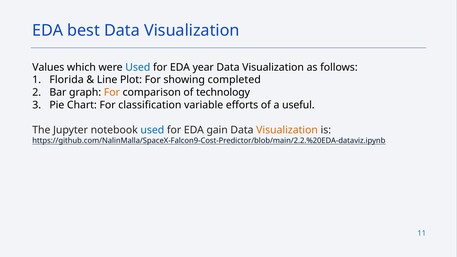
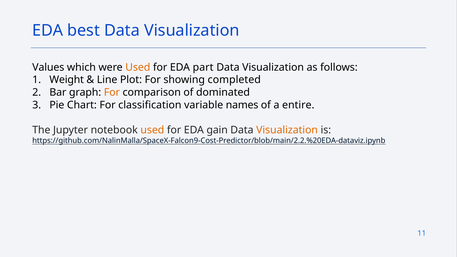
Used at (138, 67) colour: blue -> orange
year: year -> part
Florida: Florida -> Weight
technology: technology -> dominated
efforts: efforts -> names
useful: useful -> entire
used at (152, 130) colour: blue -> orange
